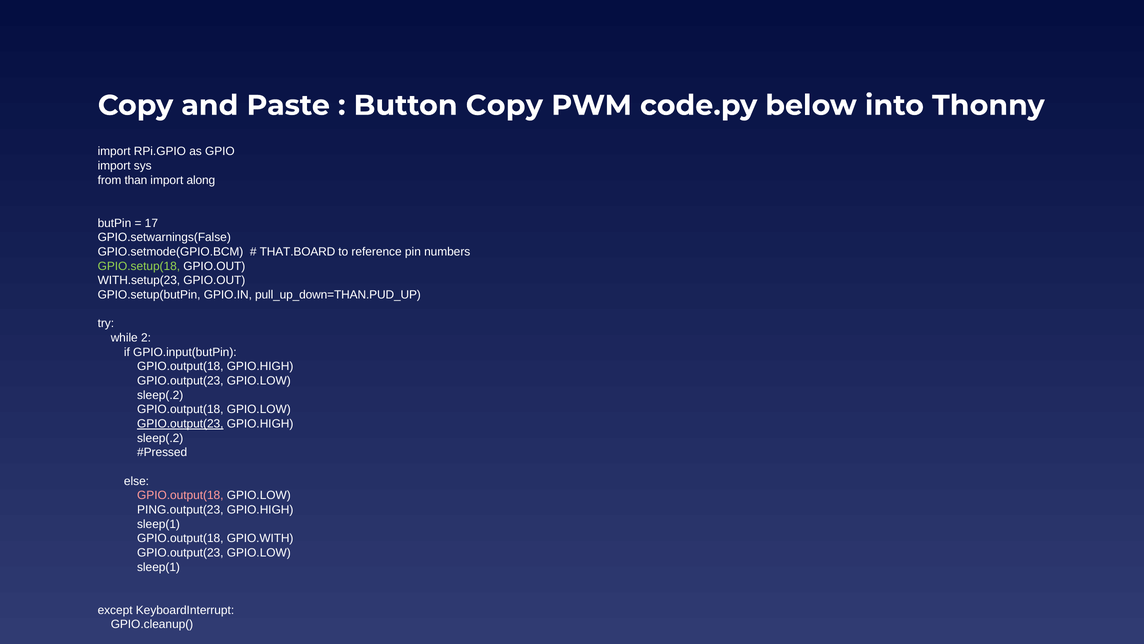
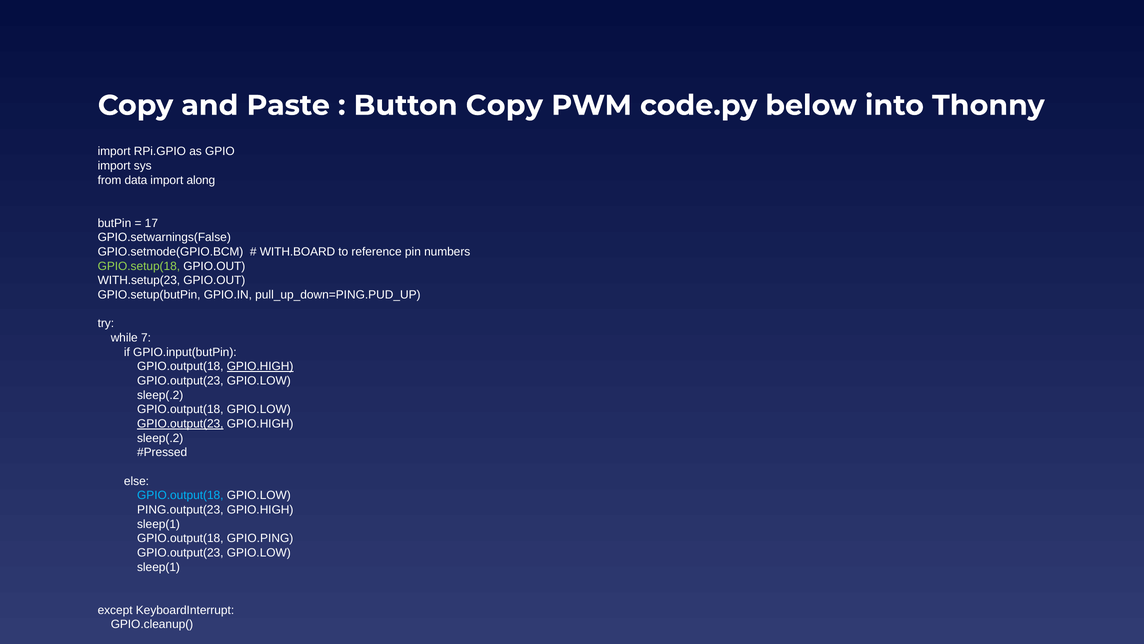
than: than -> data
THAT.BOARD: THAT.BOARD -> WITH.BOARD
pull_up_down=THAN.PUD_UP: pull_up_down=THAN.PUD_UP -> pull_up_down=PING.PUD_UP
2: 2 -> 7
GPIO.HIGH at (260, 366) underline: none -> present
GPIO.output(18 at (180, 495) colour: pink -> light blue
GPIO.WITH: GPIO.WITH -> GPIO.PING
